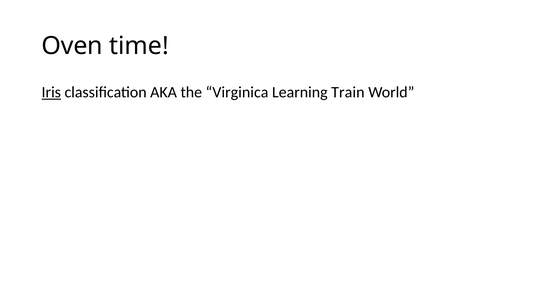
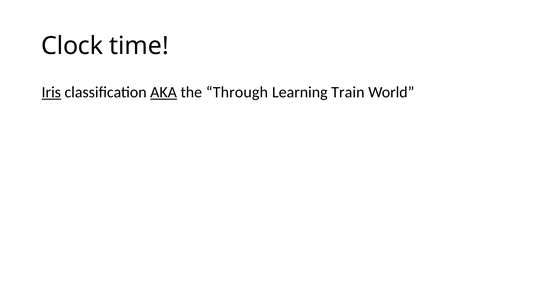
Oven: Oven -> Clock
AKA underline: none -> present
Virginica: Virginica -> Through
